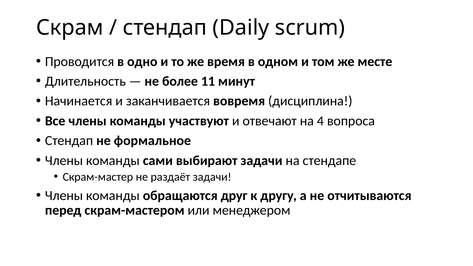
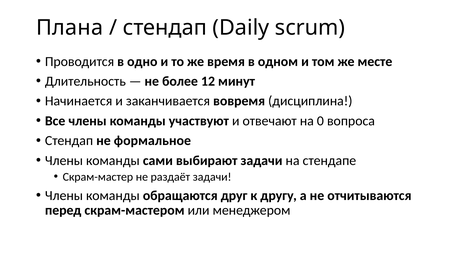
Скрам: Скрам -> Плана
11: 11 -> 12
4: 4 -> 0
